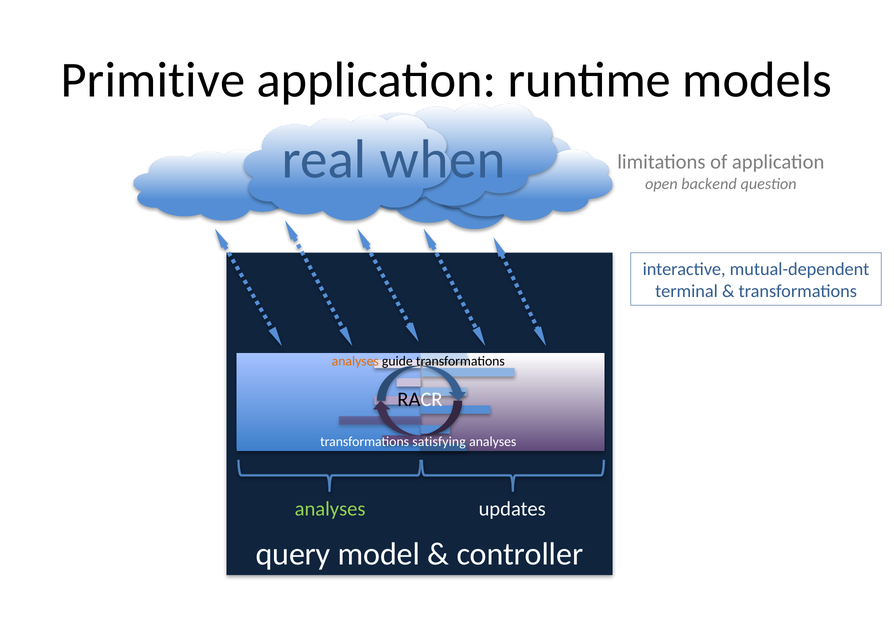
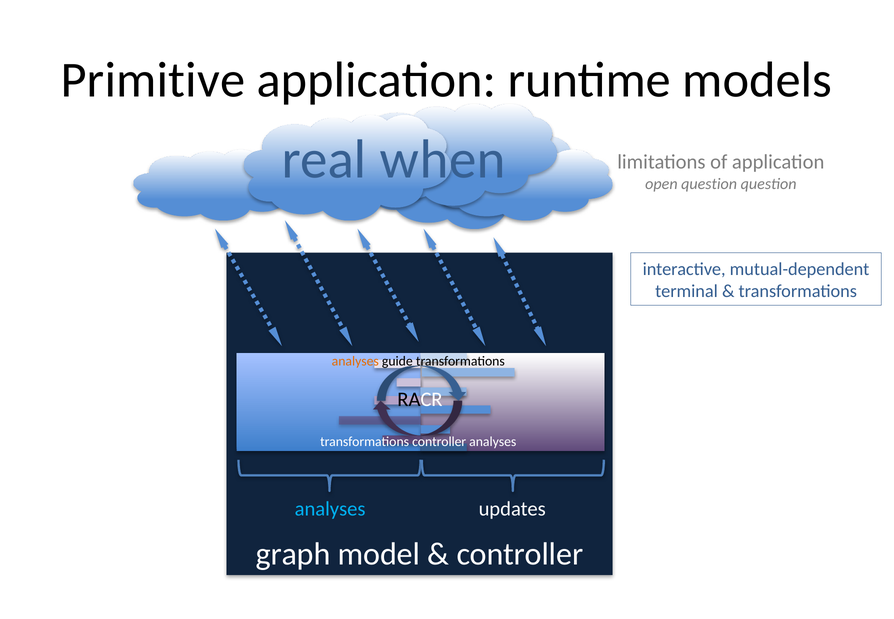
open backend: backend -> question
transformations satisfying: satisfying -> controller
analyses at (330, 509) colour: light green -> light blue
query: query -> graph
